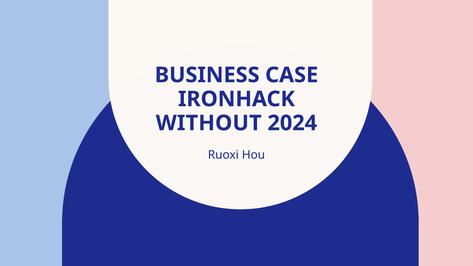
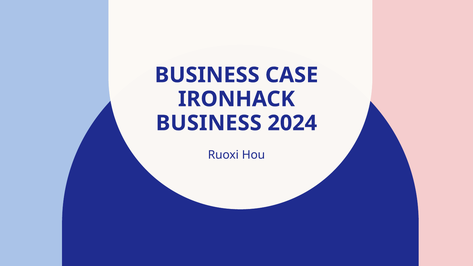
WITHOUT at (209, 123): WITHOUT -> BUSINESS
